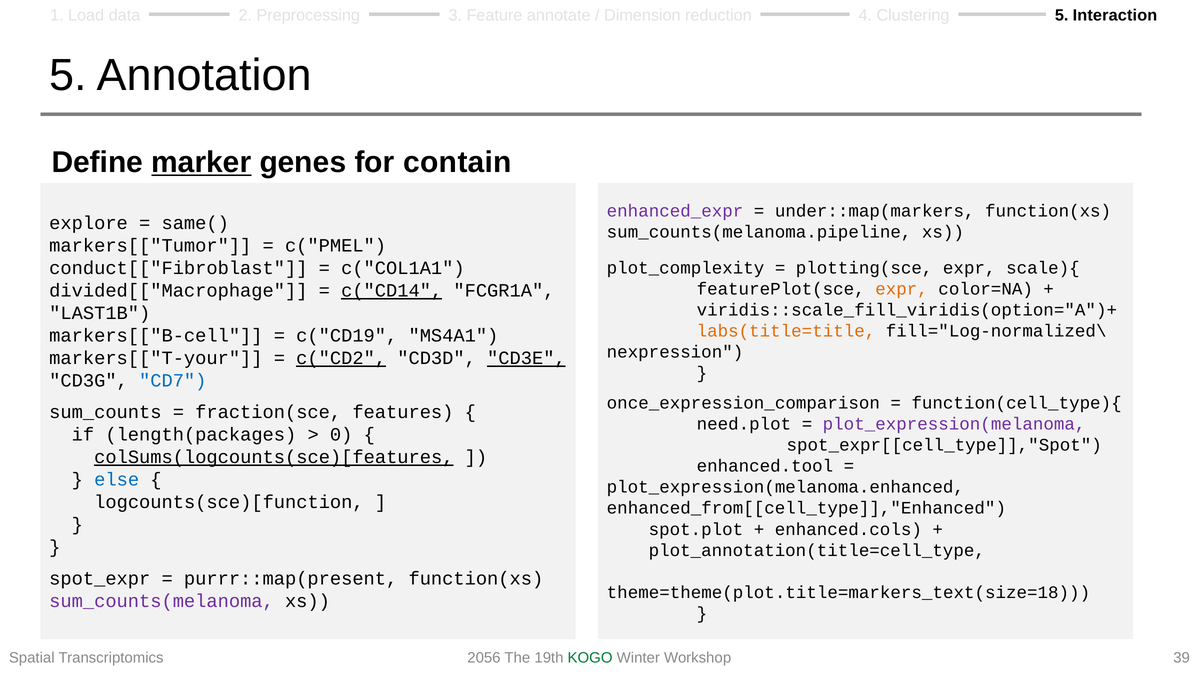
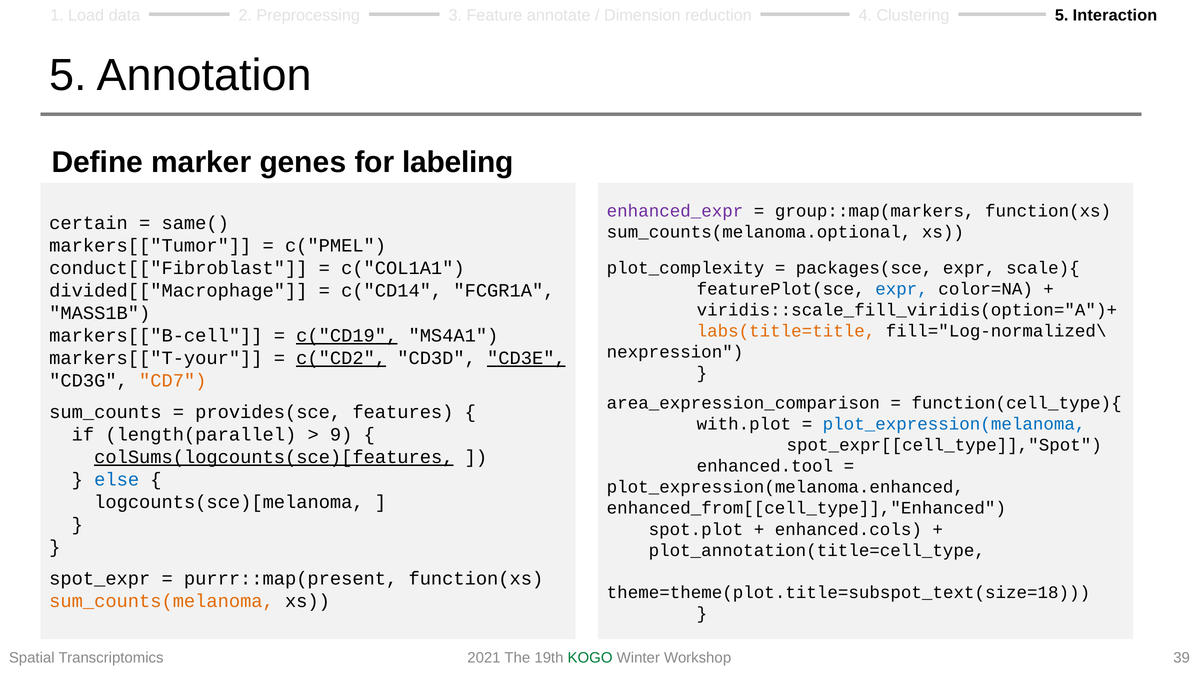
marker underline: present -> none
contain: contain -> labeling
under::map(markers: under::map(markers -> group::map(markers
explore: explore -> certain
sum_counts(melanoma.pipeline: sum_counts(melanoma.pipeline -> sum_counts(melanoma.optional
plotting(sce: plotting(sce -> packages(sce
expr at (902, 289) colour: orange -> blue
c("CD14 underline: present -> none
LAST1B: LAST1B -> MASS1B
c("CD19 underline: none -> present
CD7 colour: blue -> orange
once_expression_comparison: once_expression_comparison -> area_expression_comparison
fraction(sce: fraction(sce -> provides(sce
need.plot: need.plot -> with.plot
plot_expression(melanoma colour: purple -> blue
length(packages: length(packages -> length(parallel
0: 0 -> 9
logcounts(sce)[function: logcounts(sce)[function -> logcounts(sce)[melanoma
theme=theme(plot.title=markers_text(size=18: theme=theme(plot.title=markers_text(size=18 -> theme=theme(plot.title=subspot_text(size=18
sum_counts(melanoma colour: purple -> orange
2056: 2056 -> 2021
